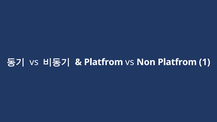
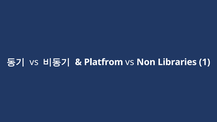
Non Platfrom: Platfrom -> Libraries
